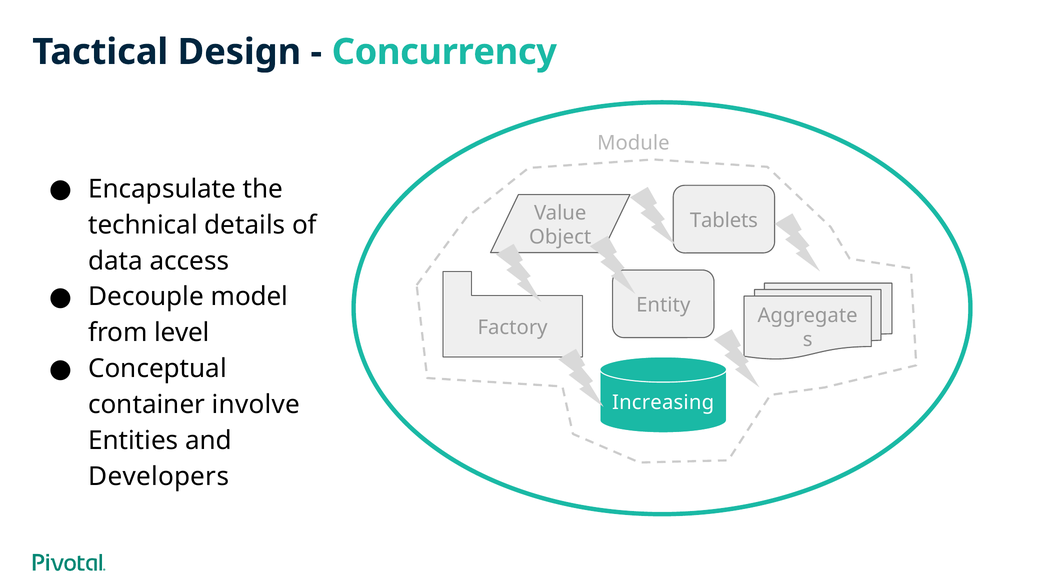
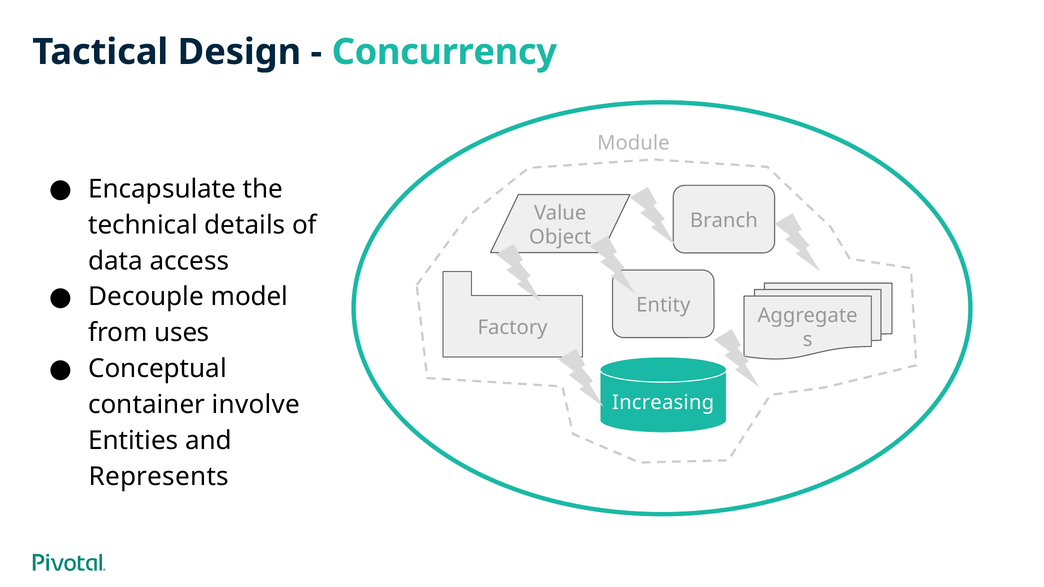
Tablets: Tablets -> Branch
level: level -> uses
Developers: Developers -> Represents
